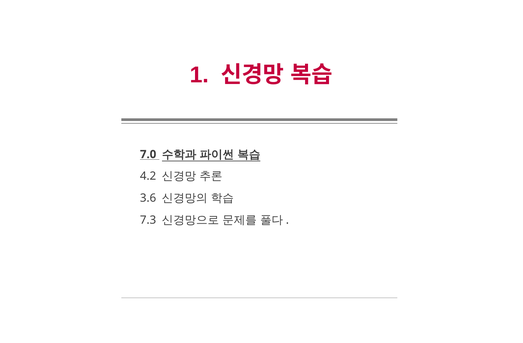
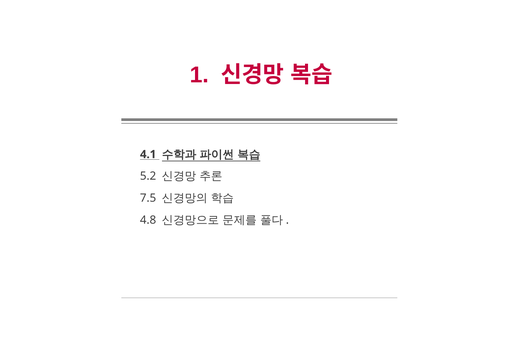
7.0: 7.0 -> 4.1
4.2: 4.2 -> 5.2
3.6: 3.6 -> 7.5
7.3: 7.3 -> 4.8
